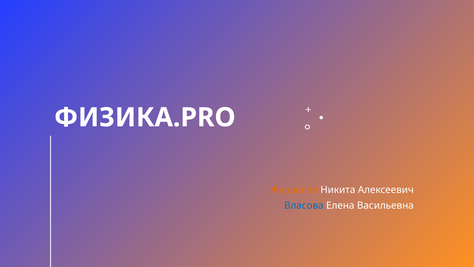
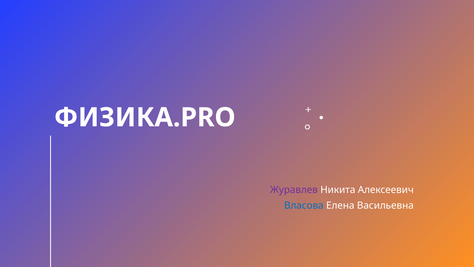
Журавлев colour: orange -> purple
